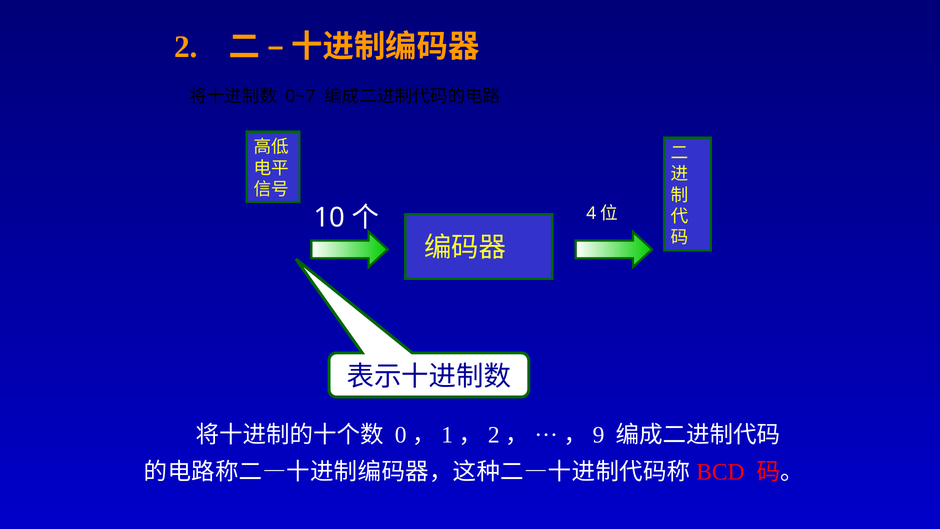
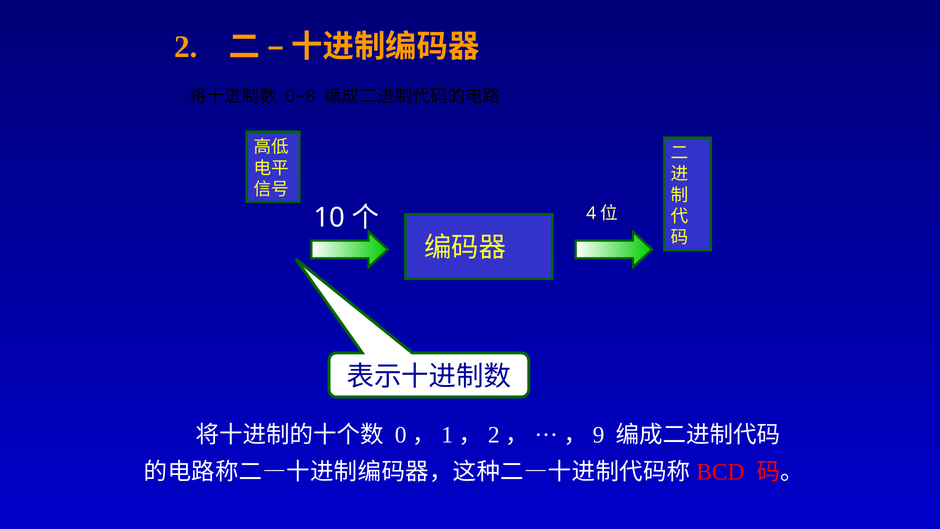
0~7: 0~7 -> 0~8
